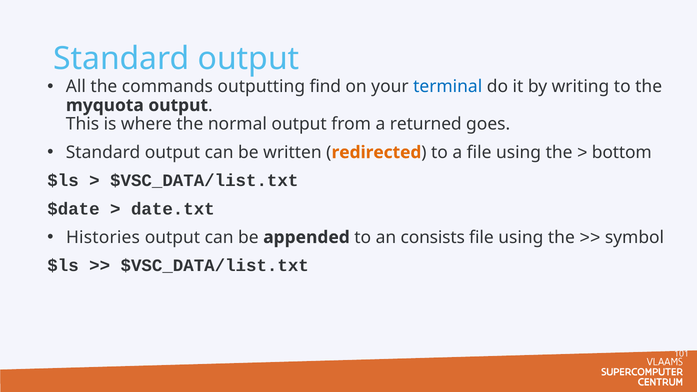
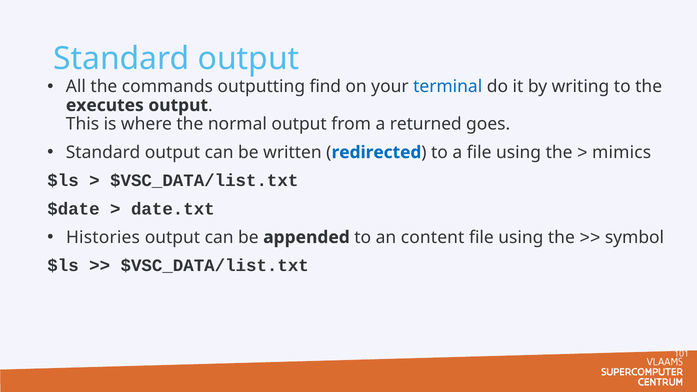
myquota: myquota -> executes
redirected colour: orange -> blue
bottom: bottom -> mimics
consists: consists -> content
